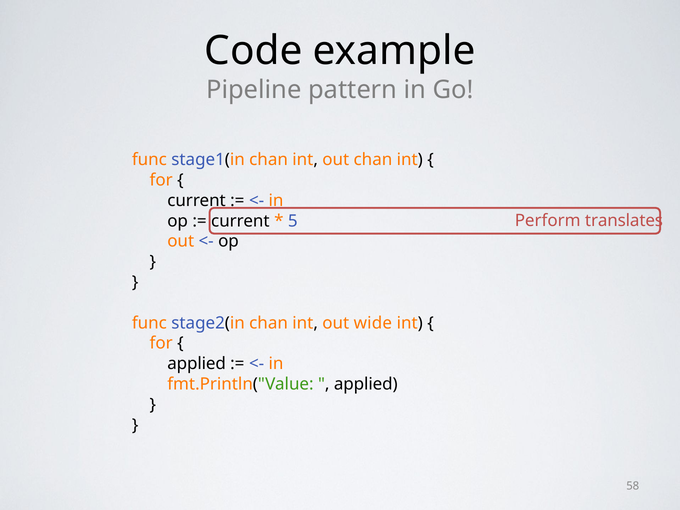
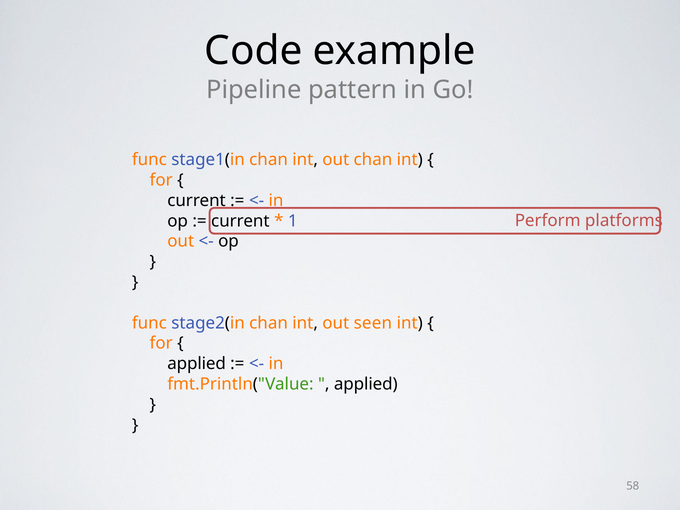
translates: translates -> platforms
5: 5 -> 1
wide: wide -> seen
